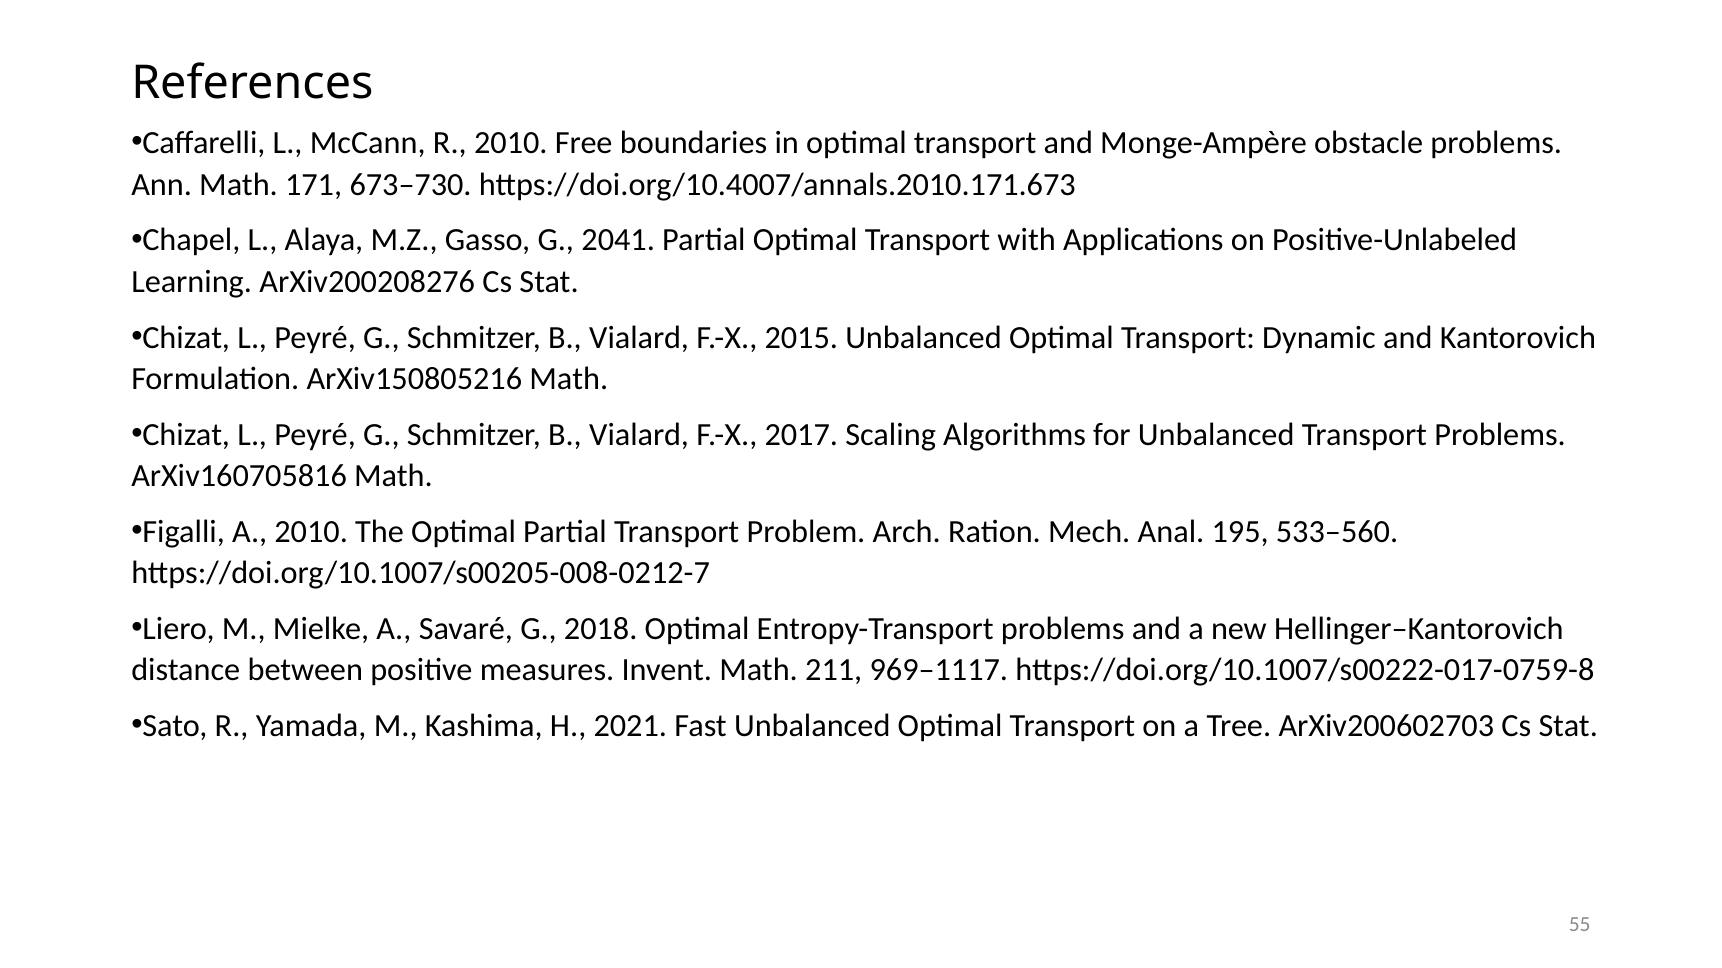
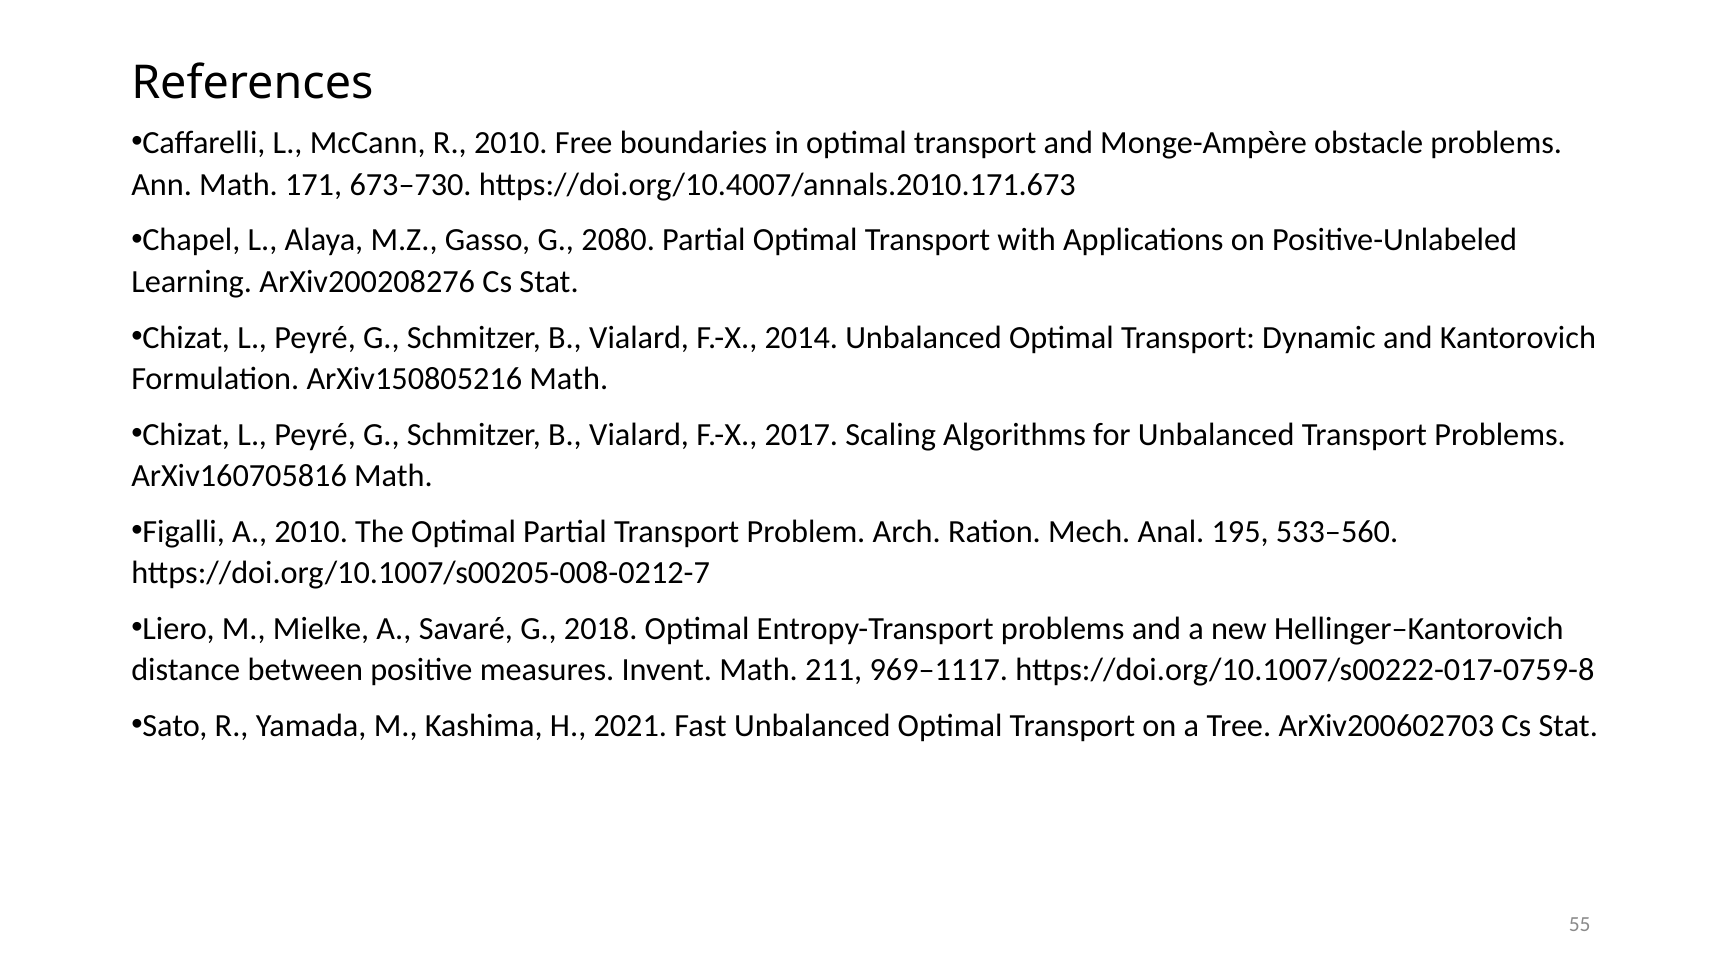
2041: 2041 -> 2080
2015: 2015 -> 2014
